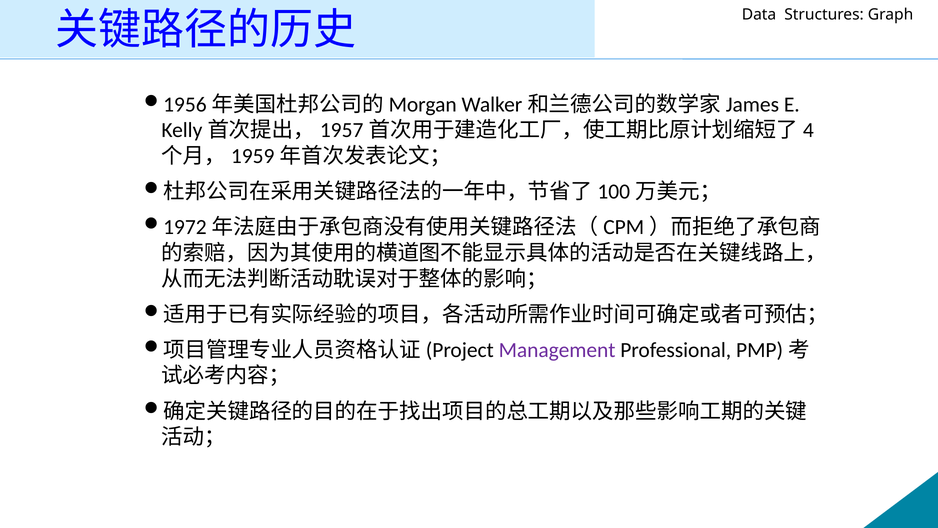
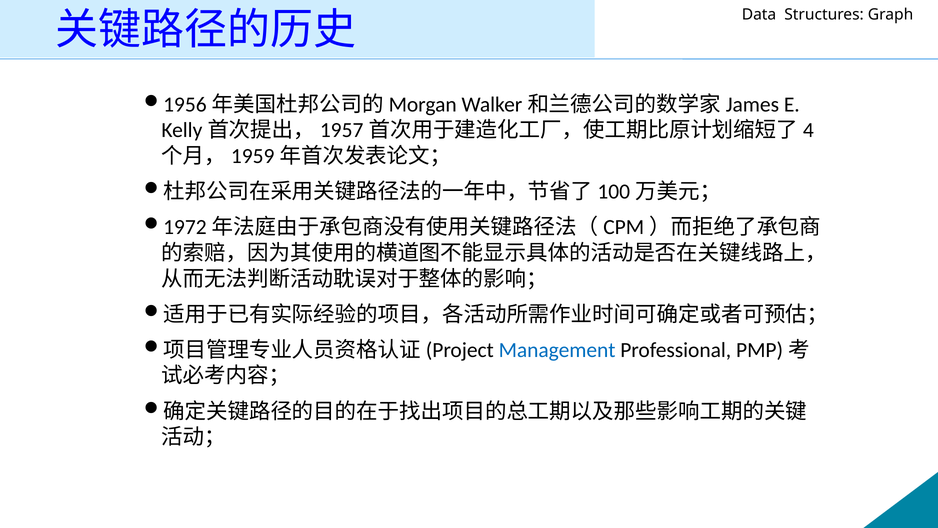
Management colour: purple -> blue
